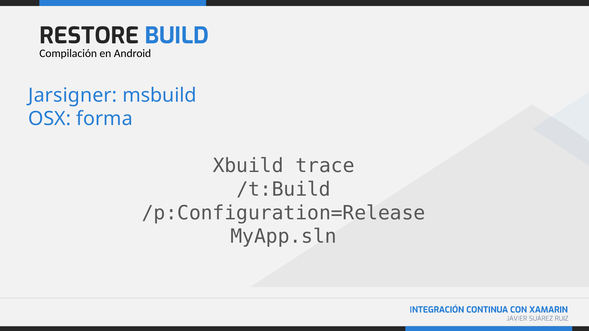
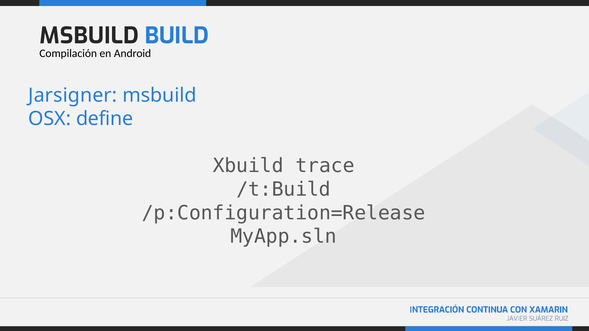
RESTORE at (89, 36): RESTORE -> MSBUILD
forma: forma -> define
